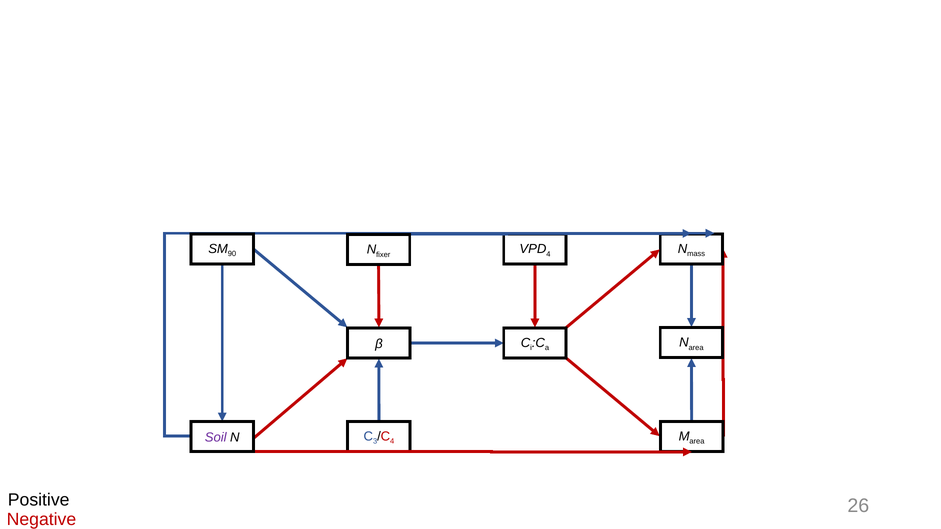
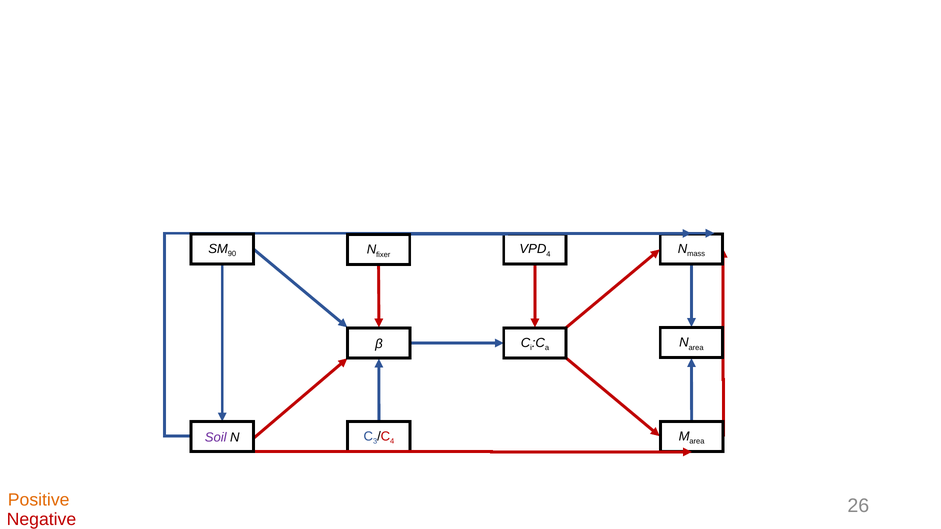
Positive colour: black -> orange
